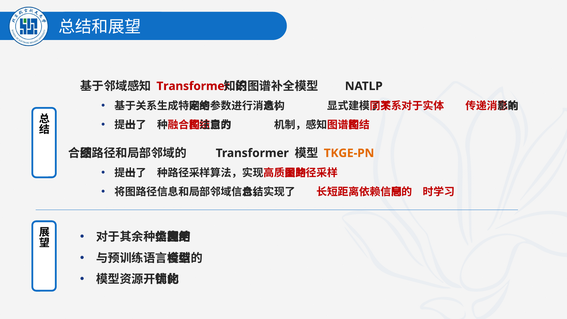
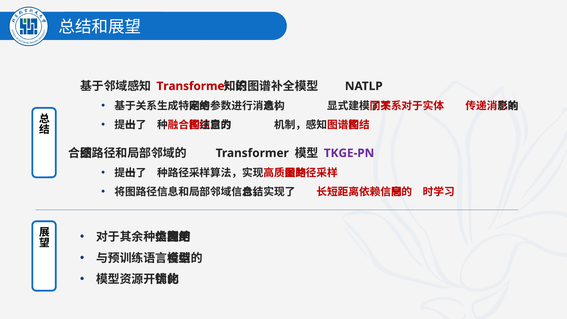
TKGE-PN colour: orange -> purple
